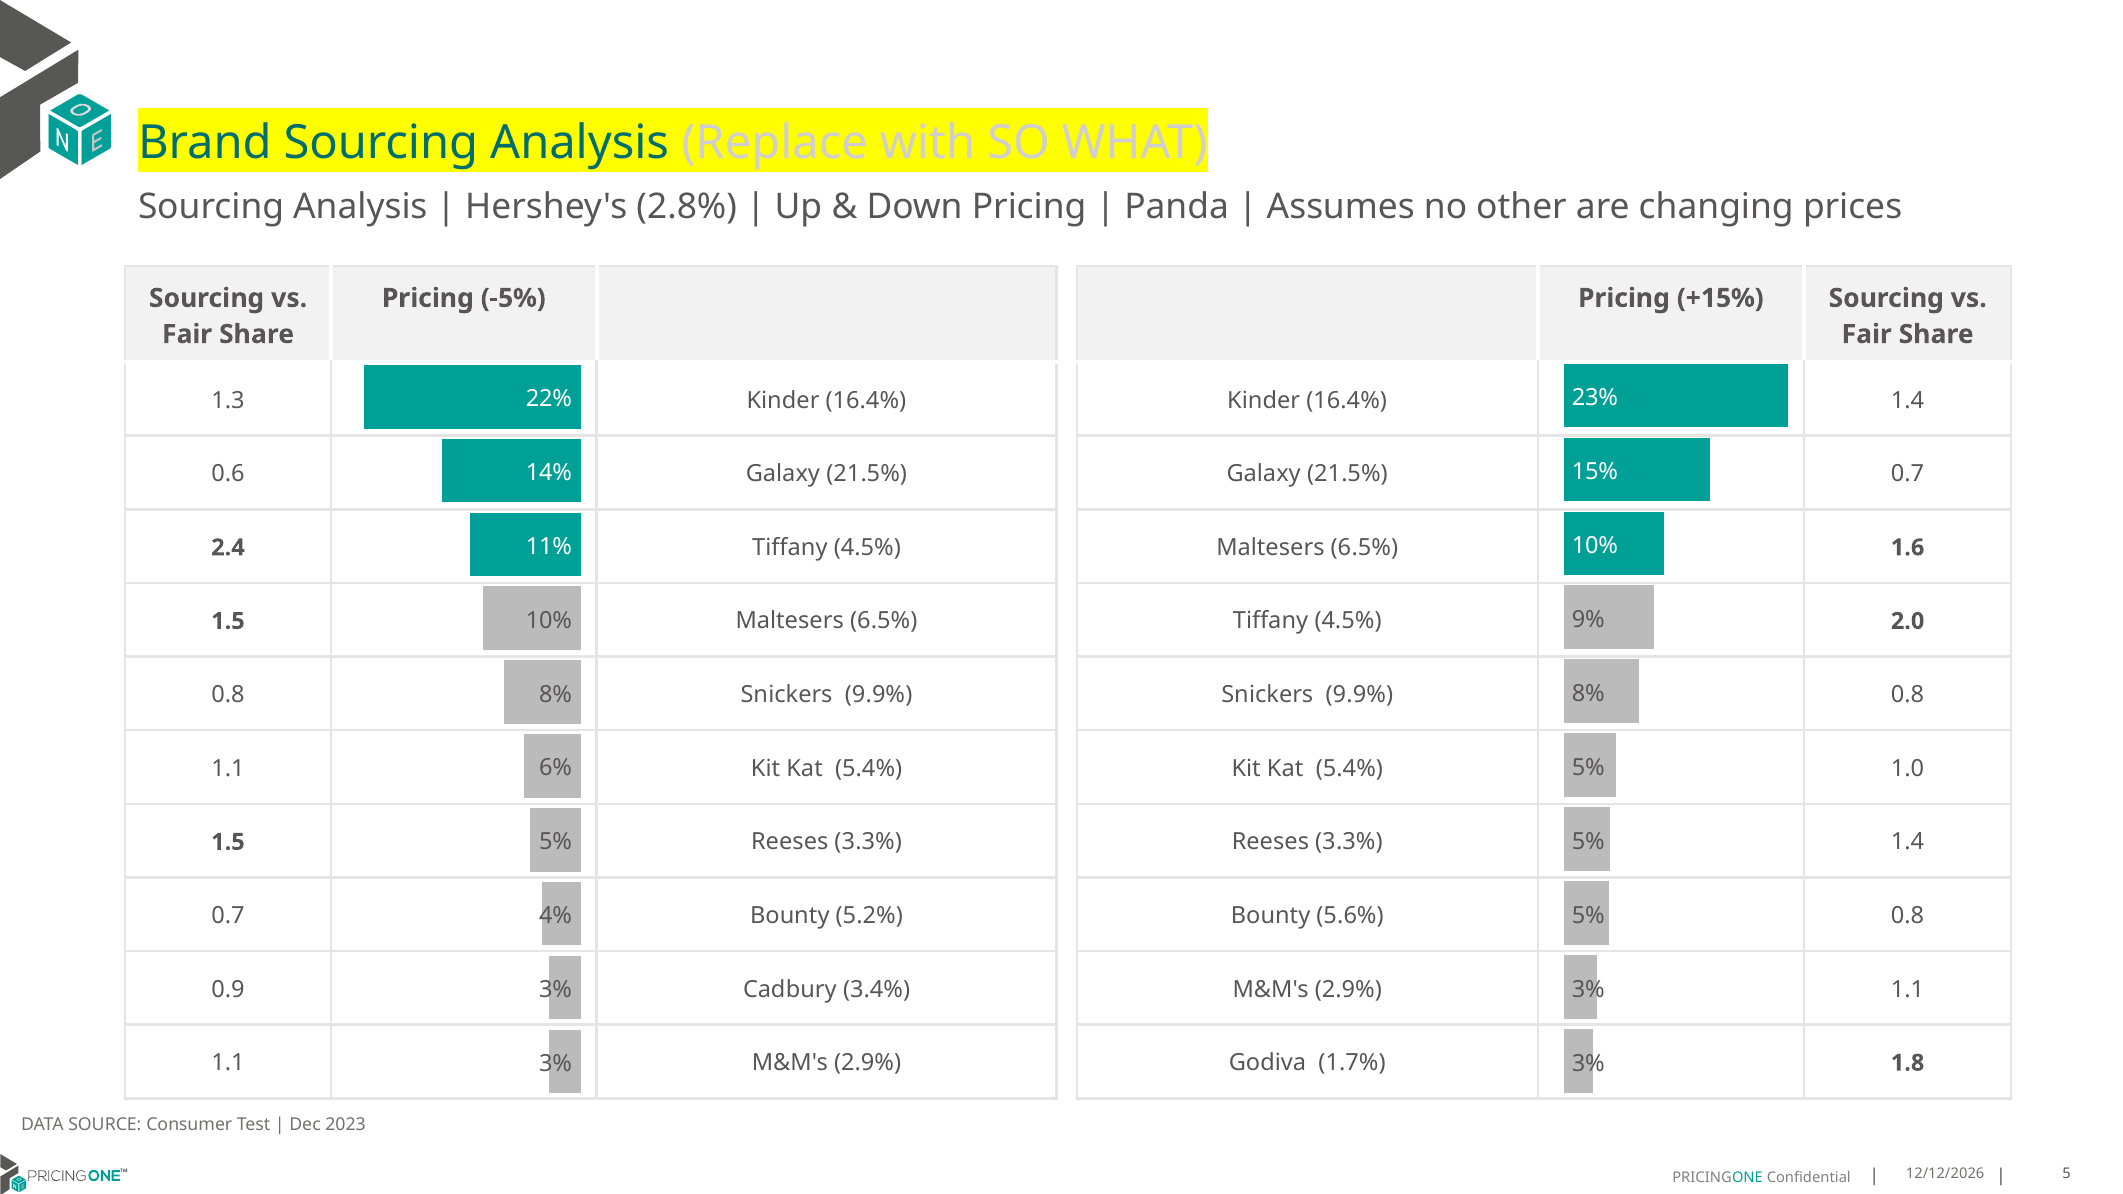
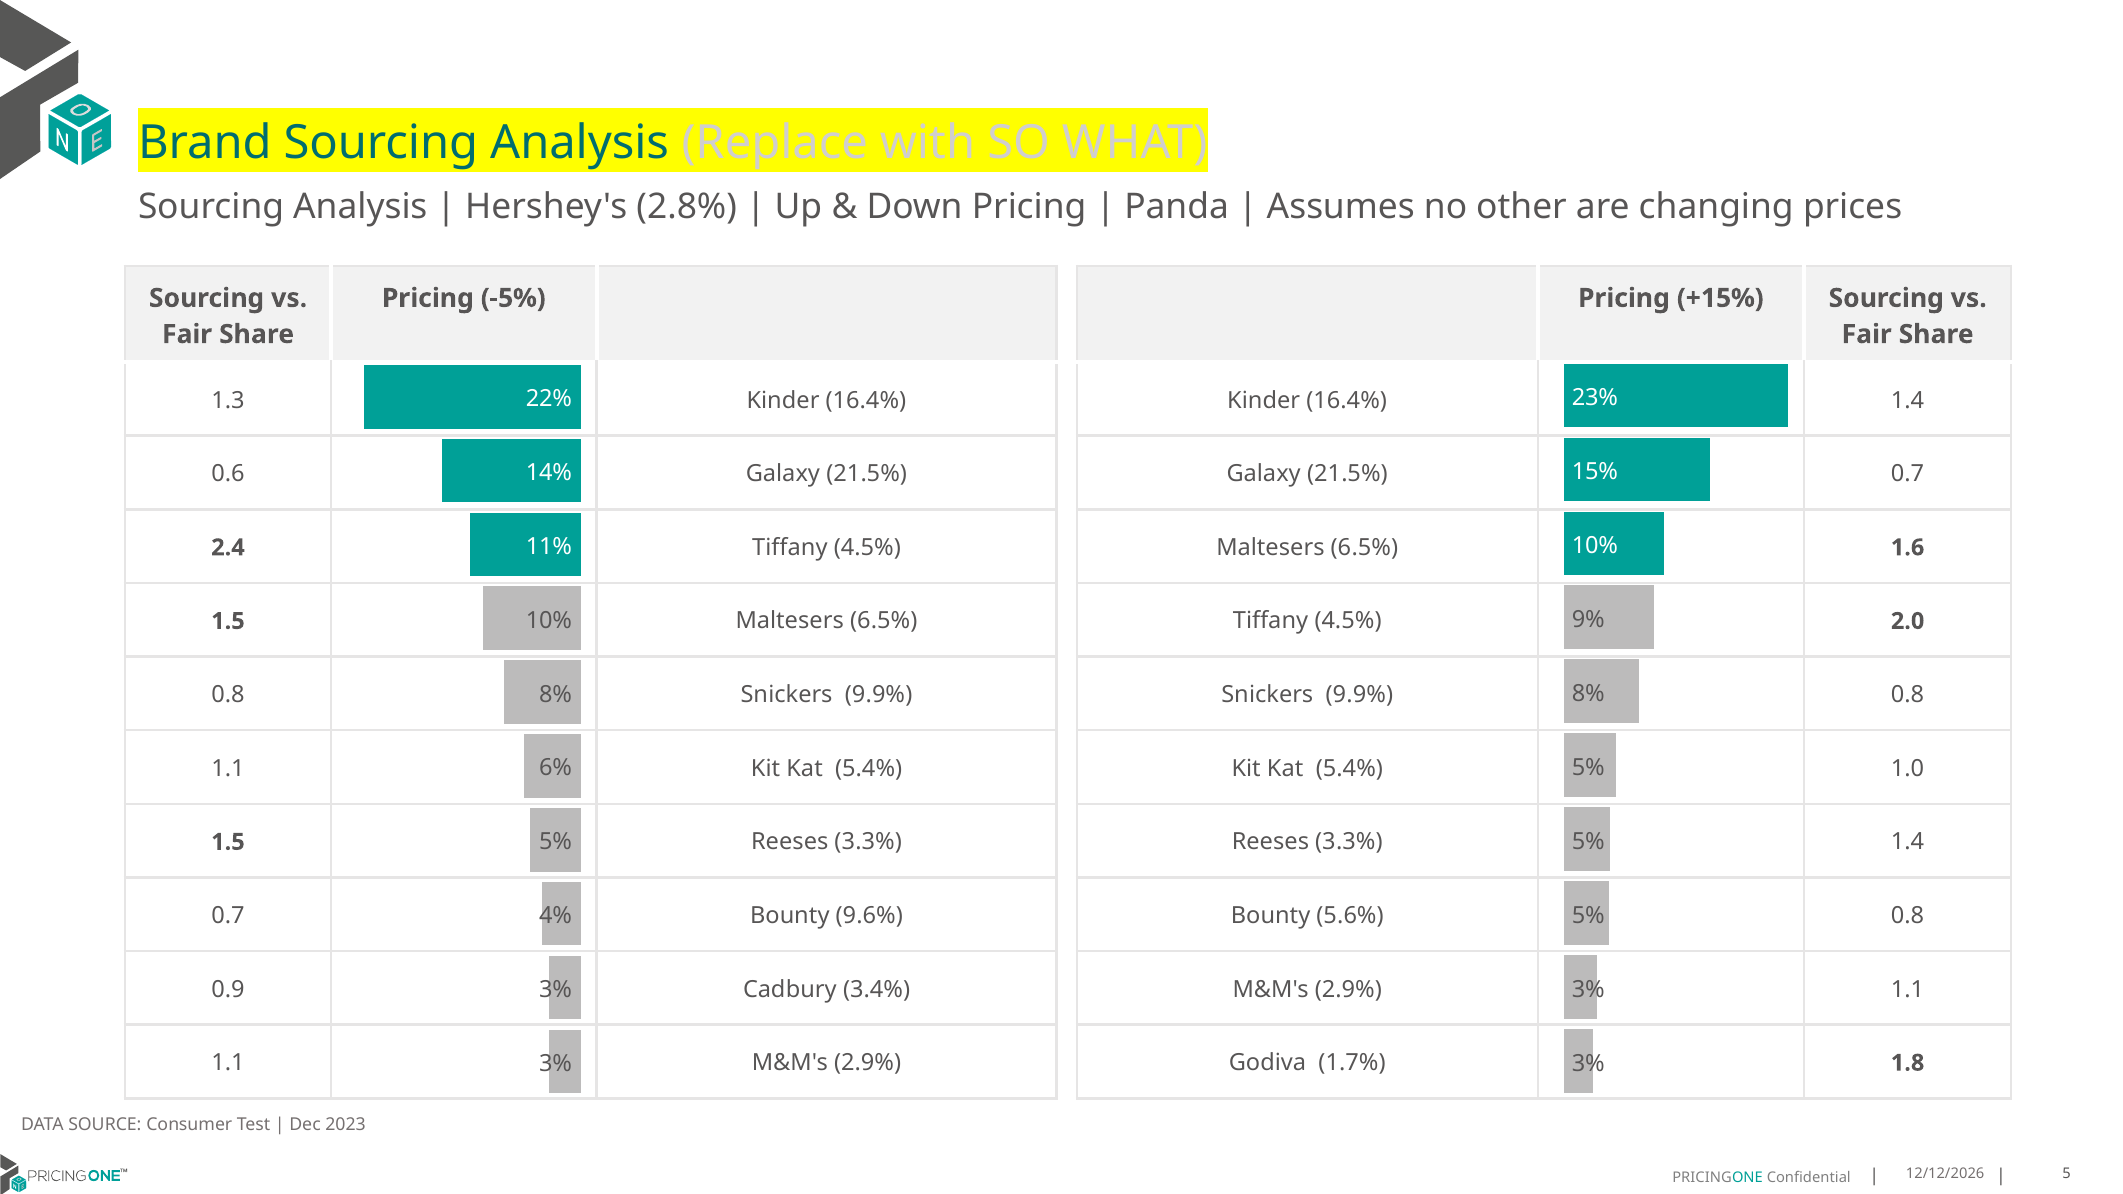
5.2%: 5.2% -> 9.6%
